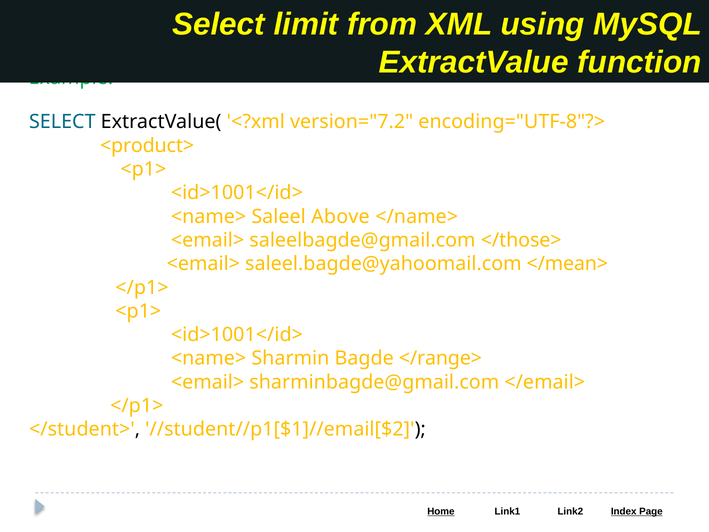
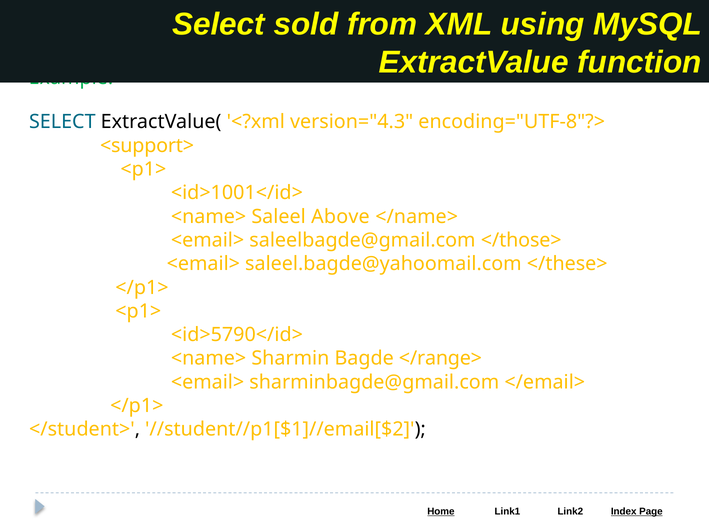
limit: limit -> sold
version="7.2: version="7.2 -> version="4.3
<product>: <product> -> <support>
</mean>: </mean> -> </these>
<id>1001</id> at (237, 335): <id>1001</id> -> <id>5790</id>
